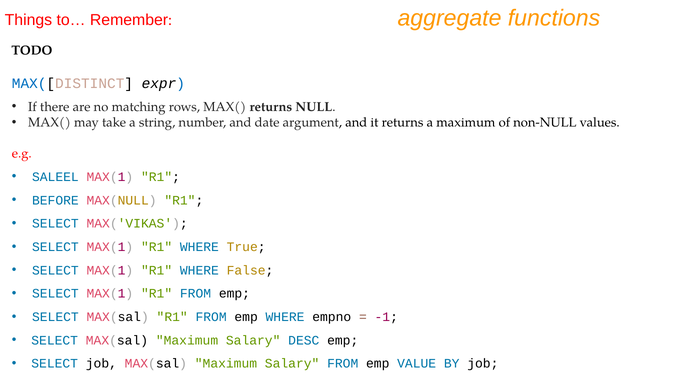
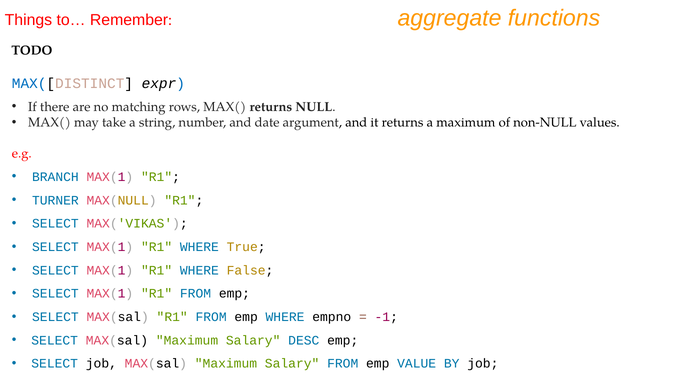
SALEEL: SALEEL -> BRANCH
BEFORE: BEFORE -> TURNER
